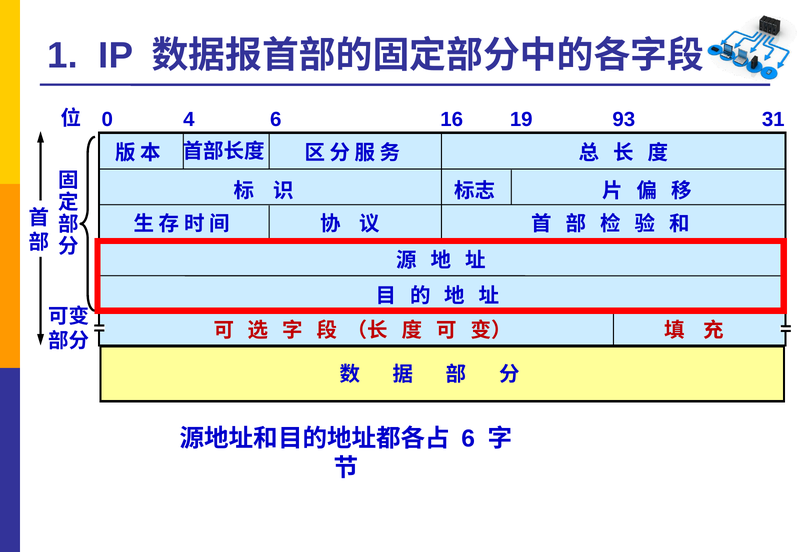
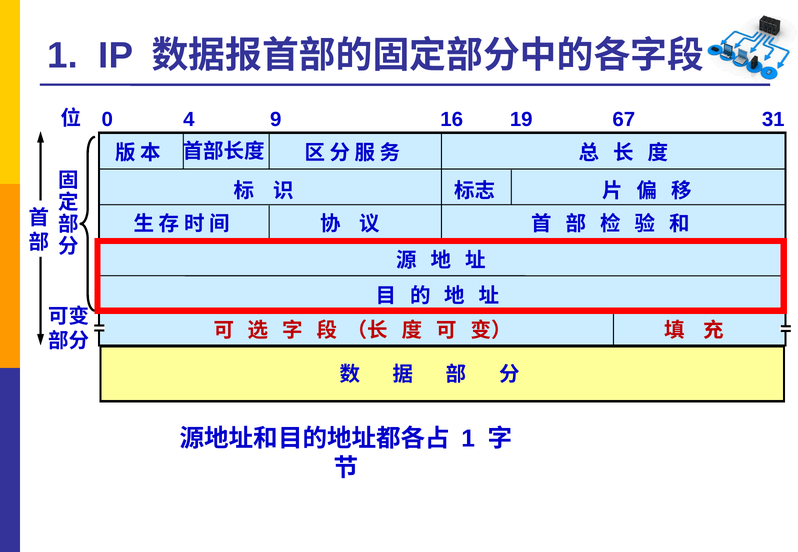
4 6: 6 -> 9
93: 93 -> 67
6 at (468, 439): 6 -> 1
